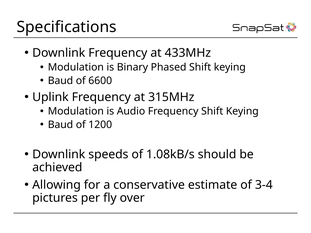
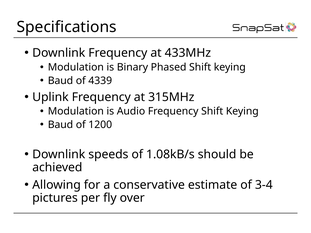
6600: 6600 -> 4339
